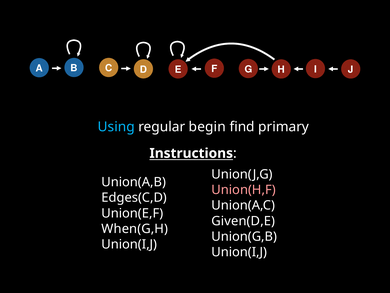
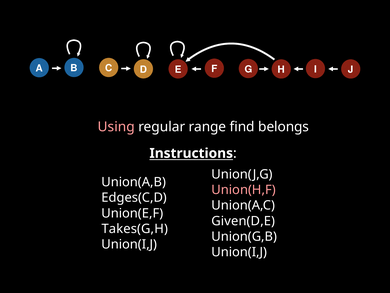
Using colour: light blue -> pink
begin: begin -> range
primary: primary -> belongs
When(G,H: When(G,H -> Takes(G,H
